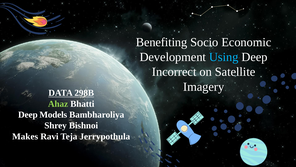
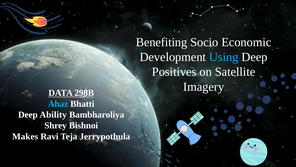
Incorrect: Incorrect -> Positives
Ahaz colour: light green -> light blue
Models: Models -> Ability
